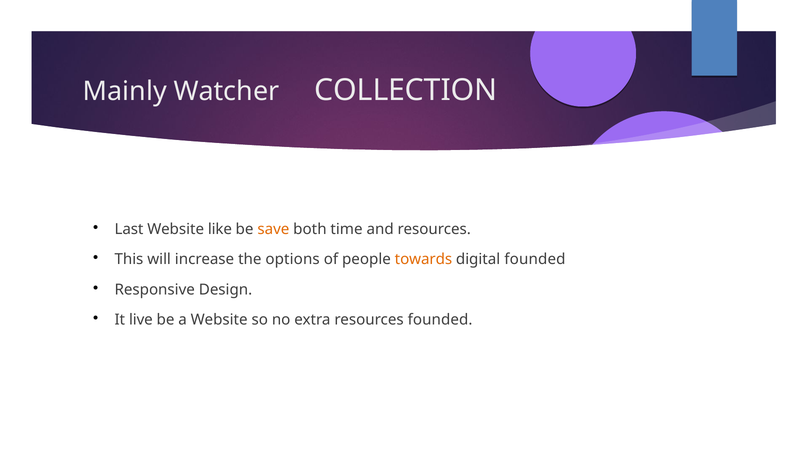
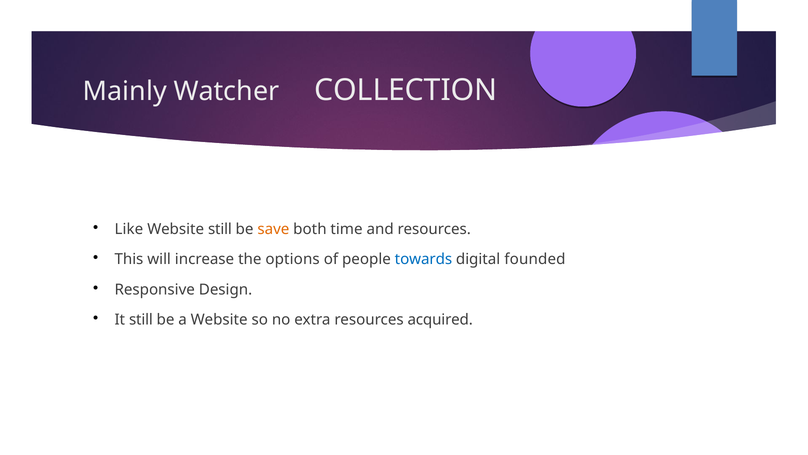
Last: Last -> Like
Website like: like -> still
towards colour: orange -> blue
It live: live -> still
resources founded: founded -> acquired
